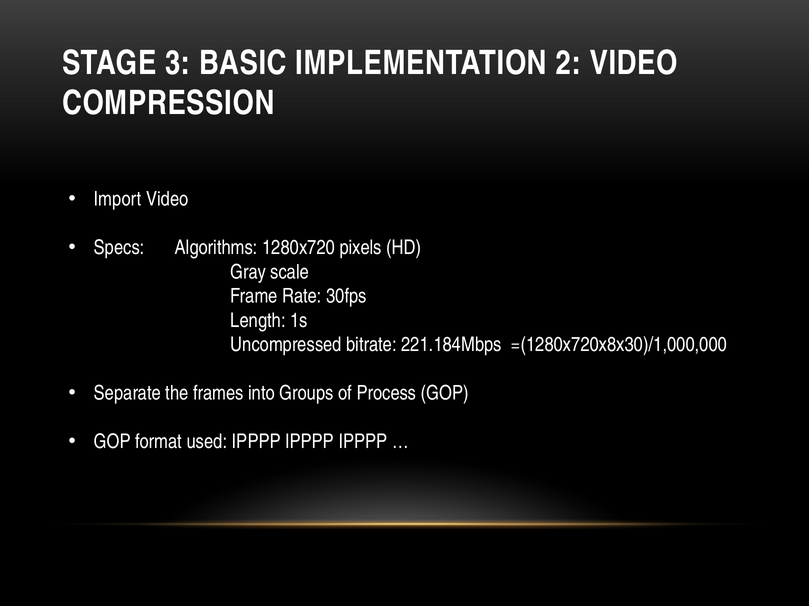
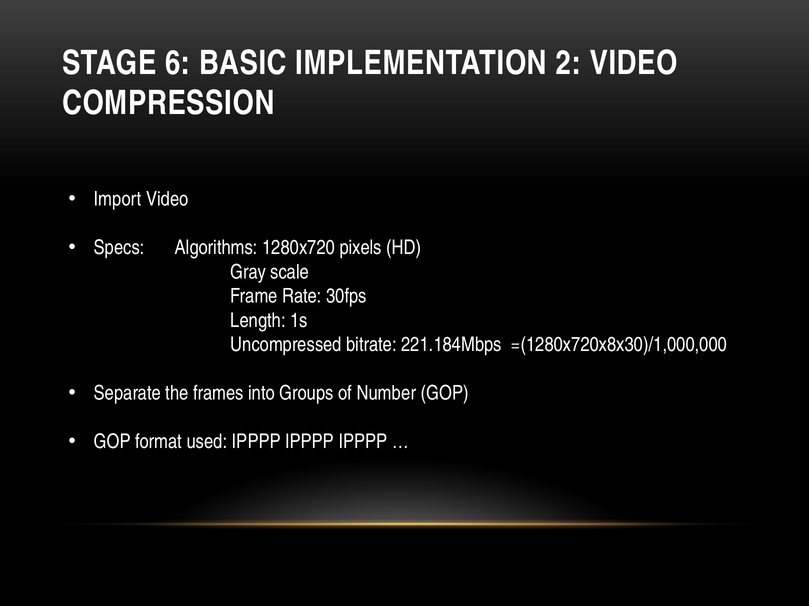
3: 3 -> 6
Process: Process -> Number
